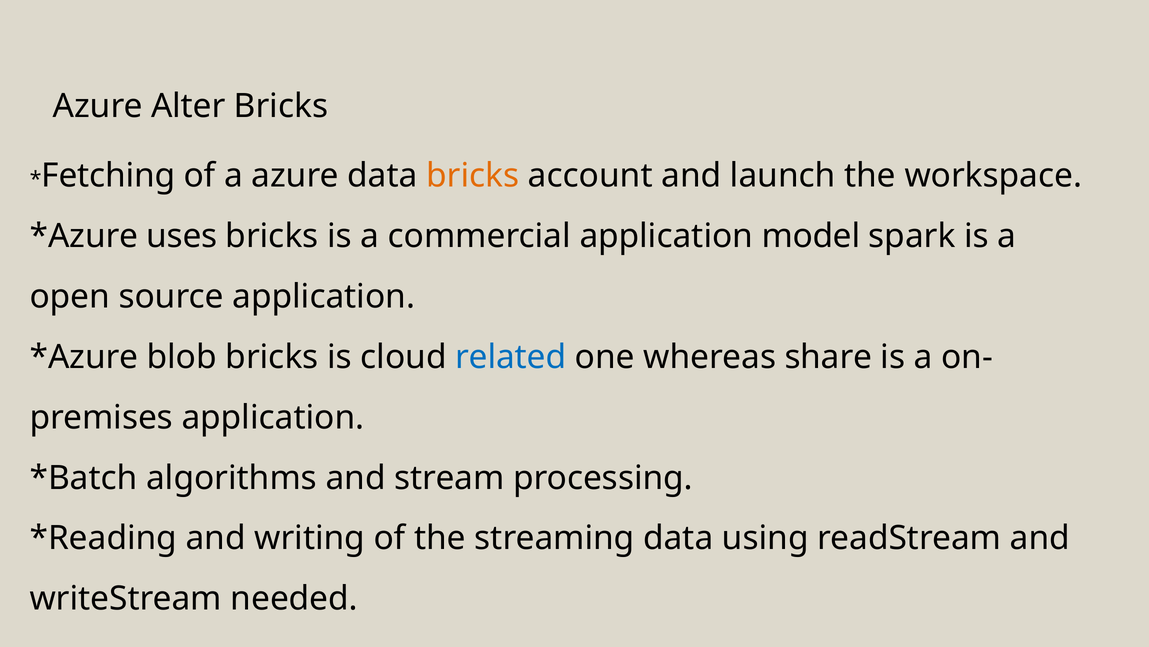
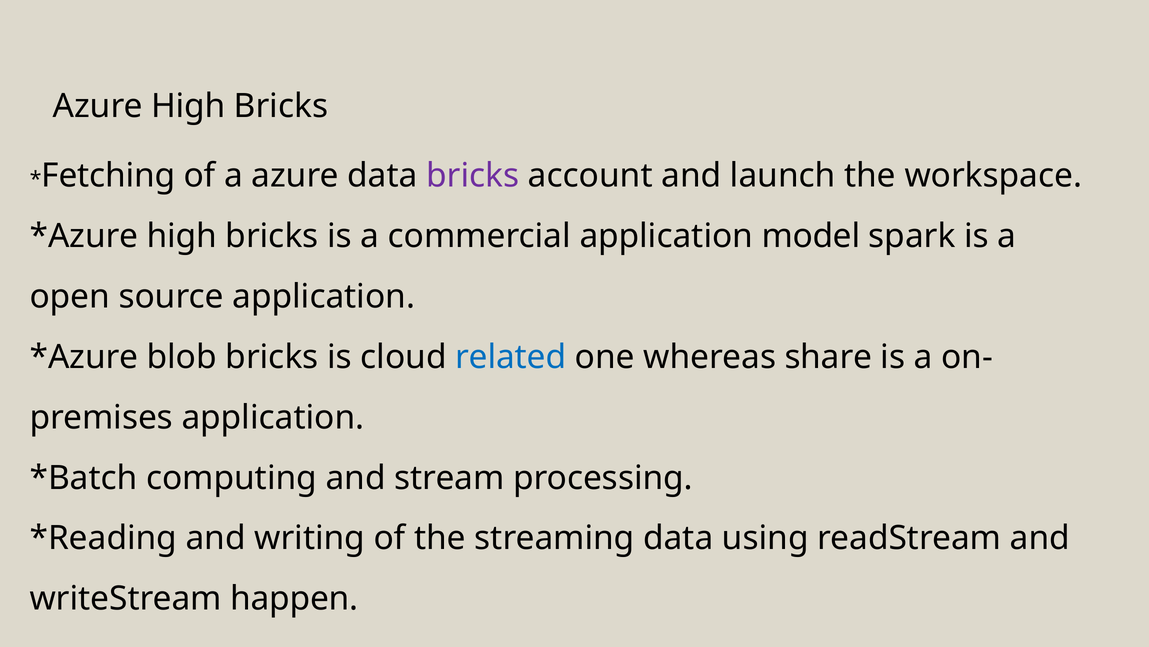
Azure Alter: Alter -> High
bricks at (473, 176) colour: orange -> purple
uses at (182, 236): uses -> high
algorithms: algorithms -> computing
needed: needed -> happen
